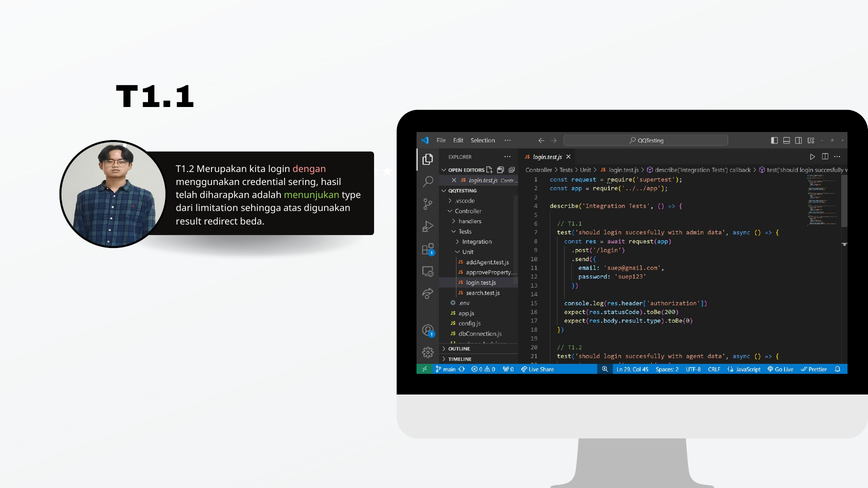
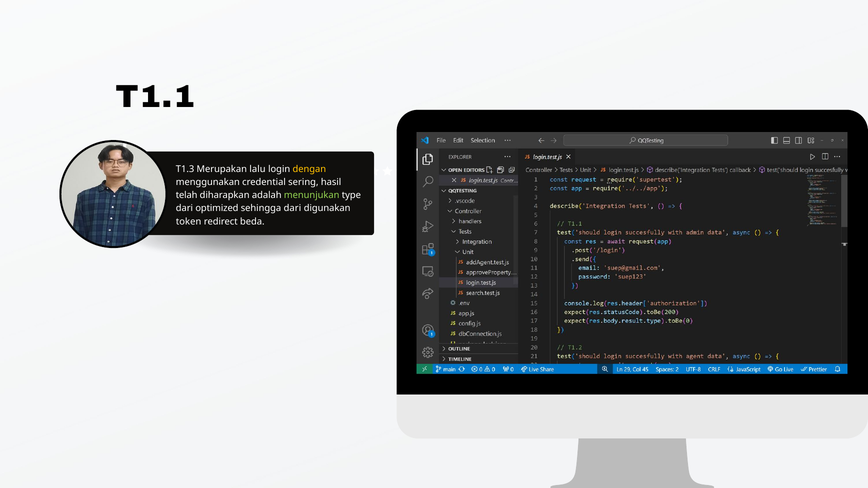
T1.2: T1.2 -> T1.3
kita: kita -> lalu
dengan colour: pink -> yellow
limitation: limitation -> optimized
sehingga atas: atas -> dari
result: result -> token
